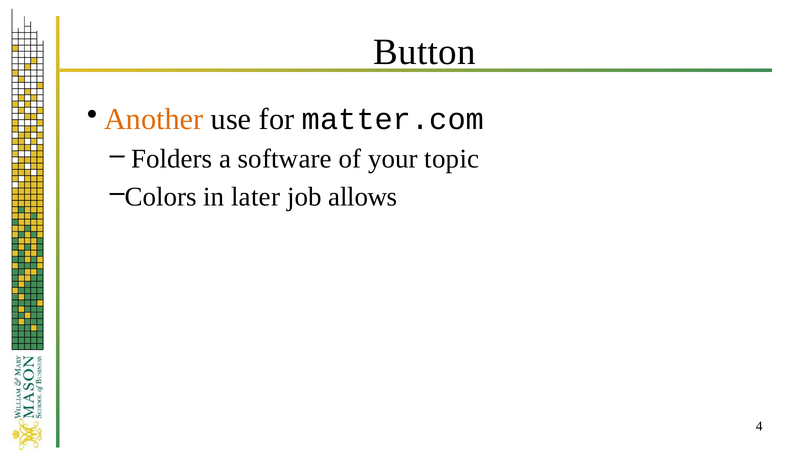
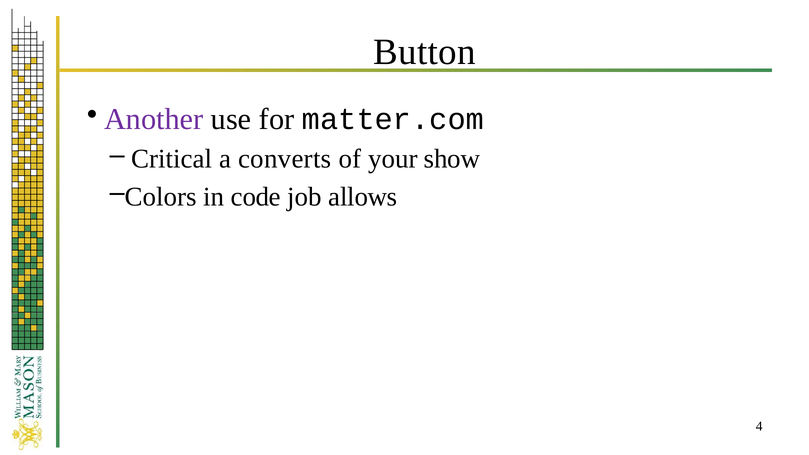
Another colour: orange -> purple
Folders: Folders -> Critical
software: software -> converts
topic: topic -> show
later: later -> code
